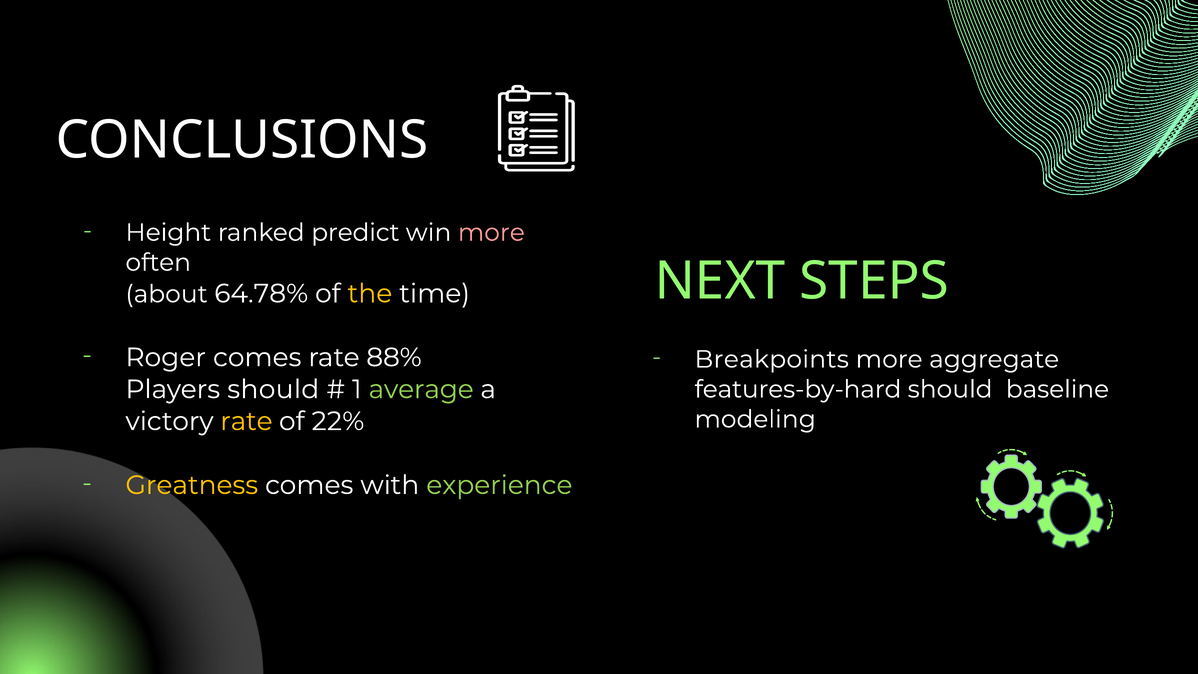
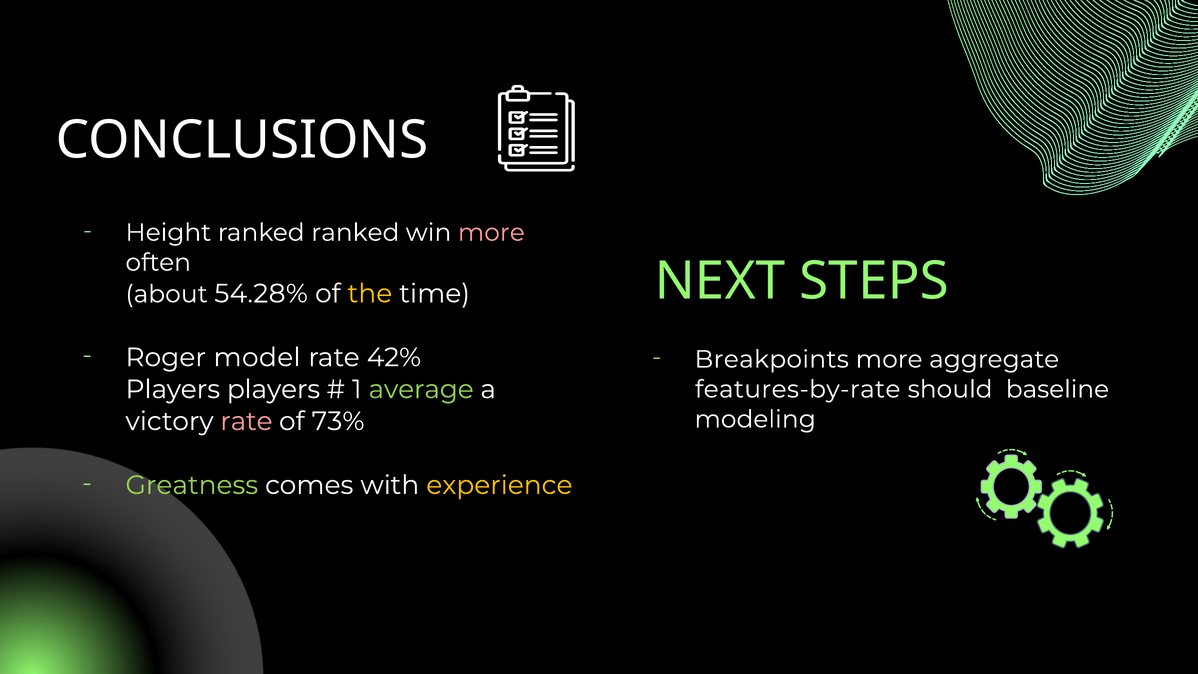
ranked predict: predict -> ranked
64.78%: 64.78% -> 54.28%
Roger comes: comes -> model
88%: 88% -> 42%
Players should: should -> players
features-by-hard: features-by-hard -> features-by-rate
rate at (246, 421) colour: yellow -> pink
22%: 22% -> 73%
Greatness colour: yellow -> light green
experience colour: light green -> yellow
